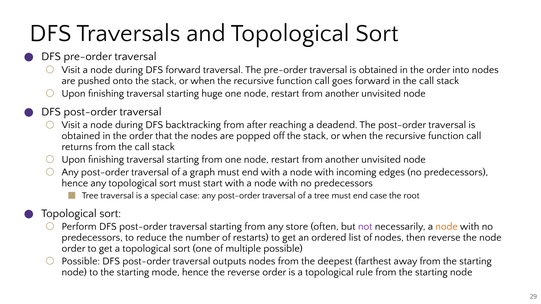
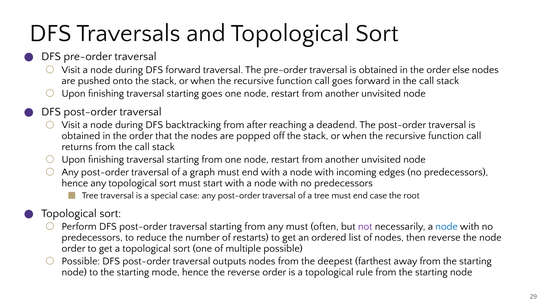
into: into -> else
starting huge: huge -> goes
any store: store -> must
node at (447, 227) colour: orange -> blue
